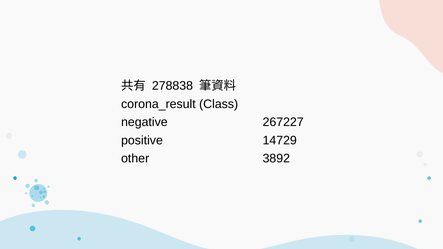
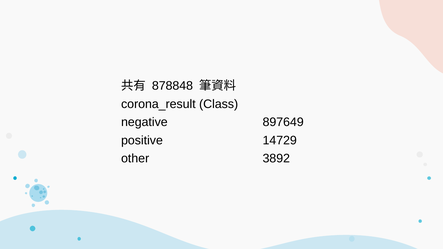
278838: 278838 -> 878848
267227: 267227 -> 897649
